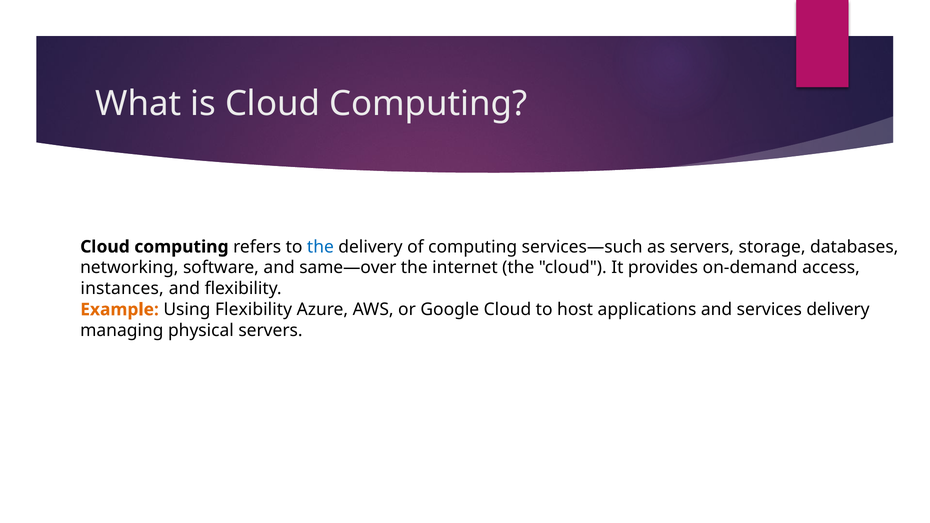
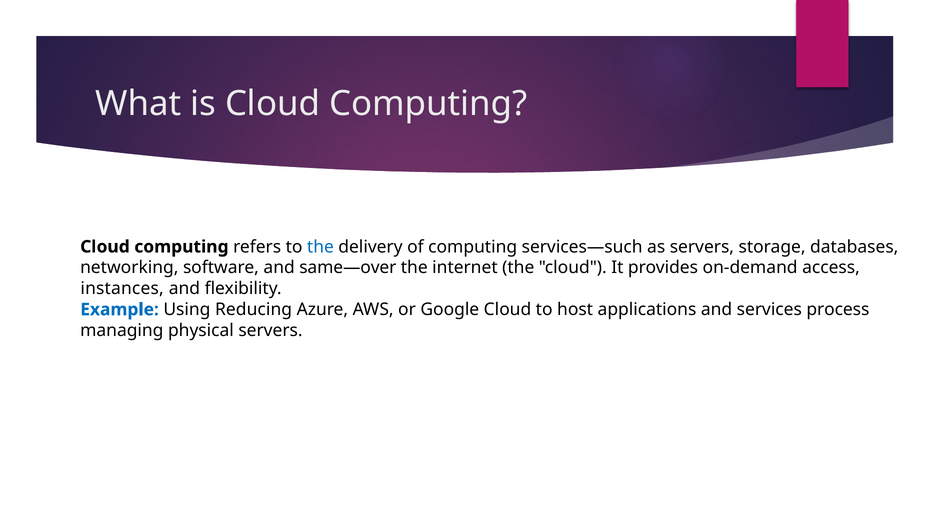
Example colour: orange -> blue
Using Flexibility: Flexibility -> Reducing
services delivery: delivery -> process
